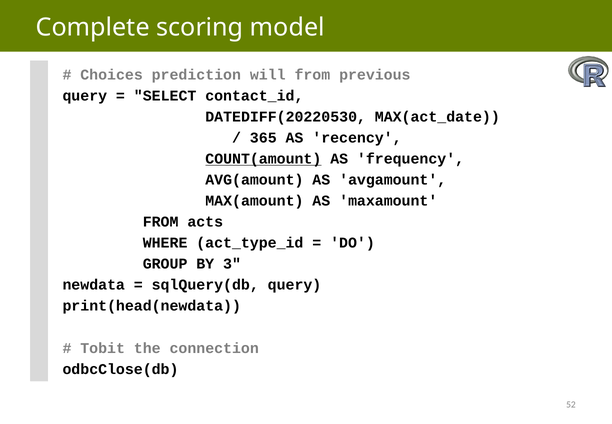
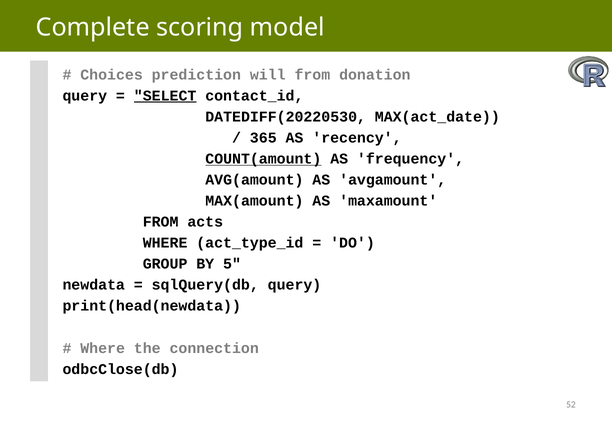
previous: previous -> donation
SELECT underline: none -> present
3: 3 -> 5
Tobit at (103, 348): Tobit -> Where
